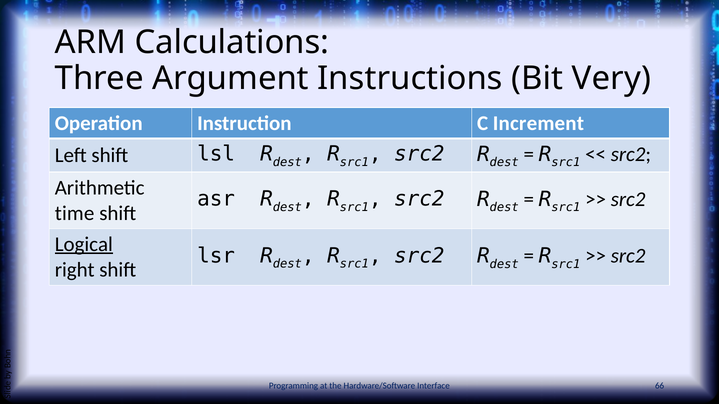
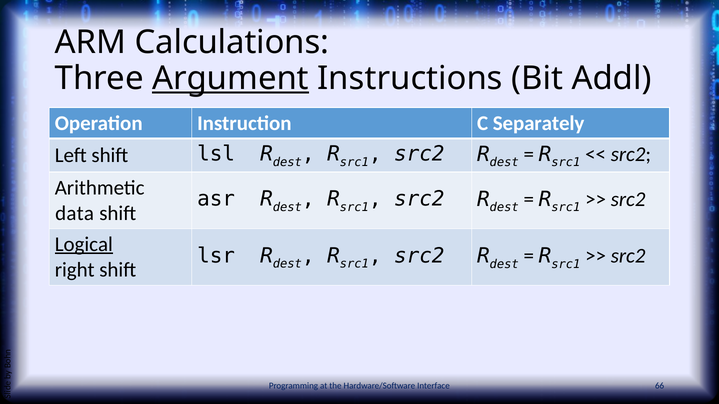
Argument underline: none -> present
Very: Very -> Addl
Increment: Increment -> Separately
time: time -> data
